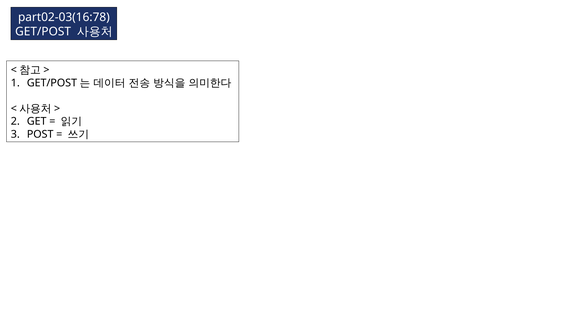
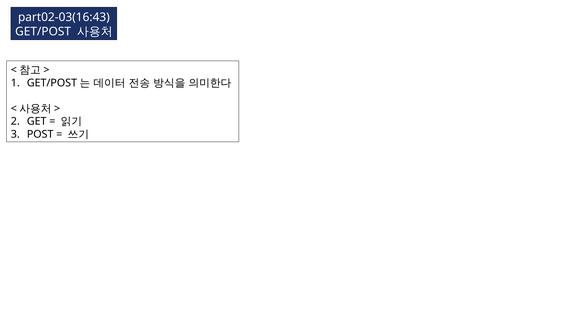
part02-03(16:78: part02-03(16:78 -> part02-03(16:43
